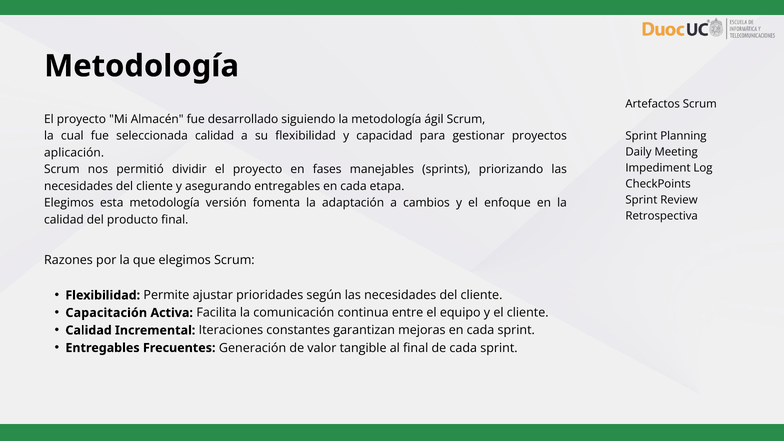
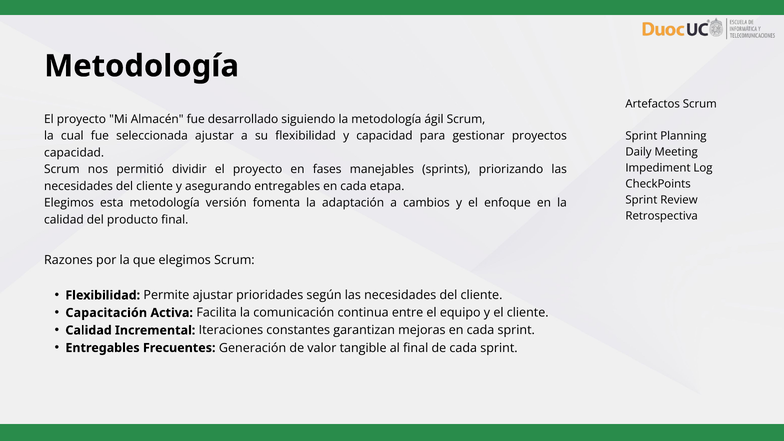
seleccionada calidad: calidad -> ajustar
aplicación at (74, 153): aplicación -> capacidad
